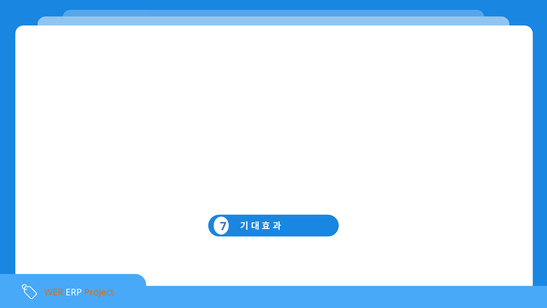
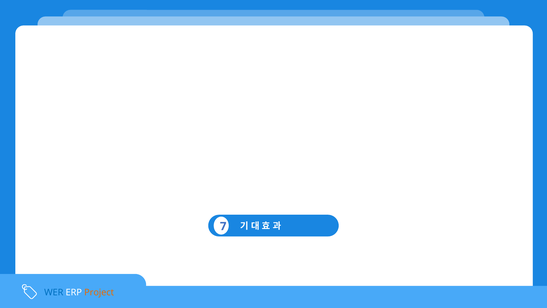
WER colour: orange -> blue
